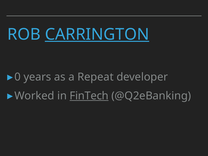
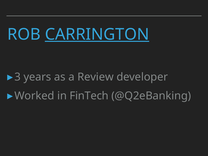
0: 0 -> 3
Repeat: Repeat -> Review
FinTech underline: present -> none
